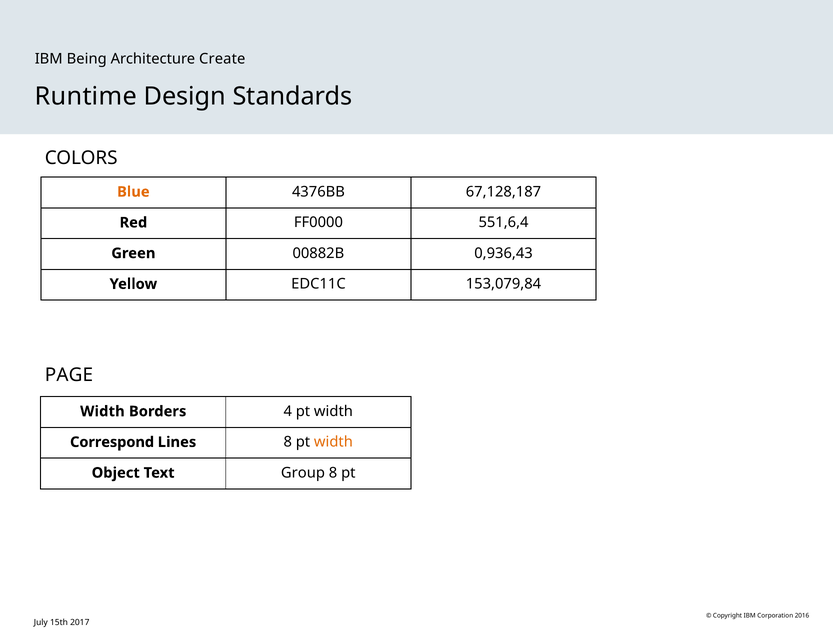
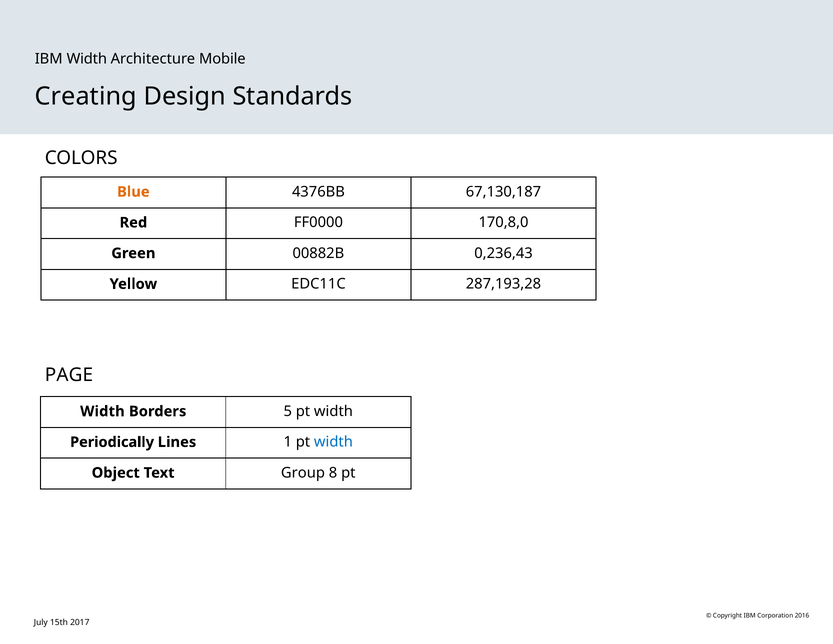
IBM Being: Being -> Width
Create: Create -> Mobile
Runtime: Runtime -> Creating
67,128,187: 67,128,187 -> 67,130,187
551,6,4: 551,6,4 -> 170,8,0
0,936,43: 0,936,43 -> 0,236,43
153,079,84: 153,079,84 -> 287,193,28
4: 4 -> 5
Correspond: Correspond -> Periodically
Lines 8: 8 -> 1
width at (333, 442) colour: orange -> blue
